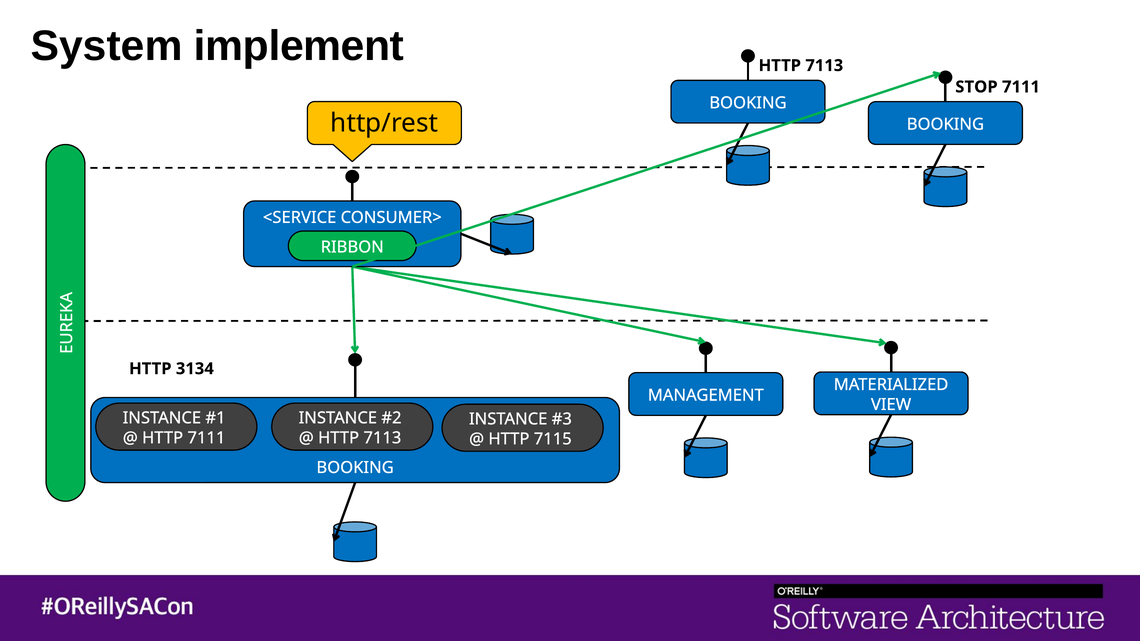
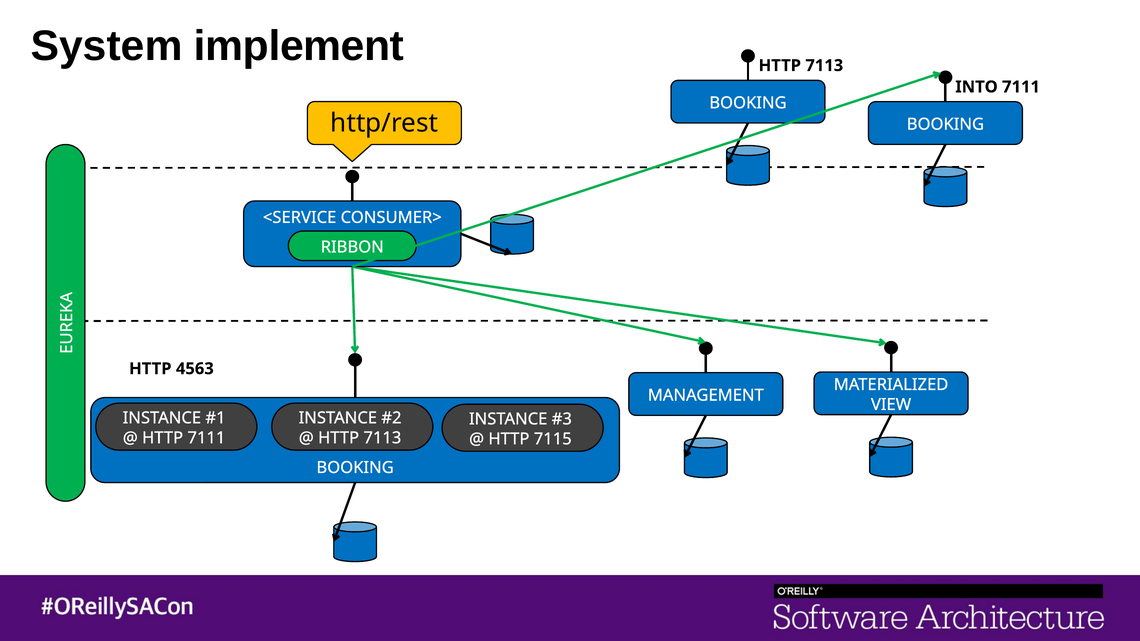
STOP: STOP -> INTO
3134: 3134 -> 4563
